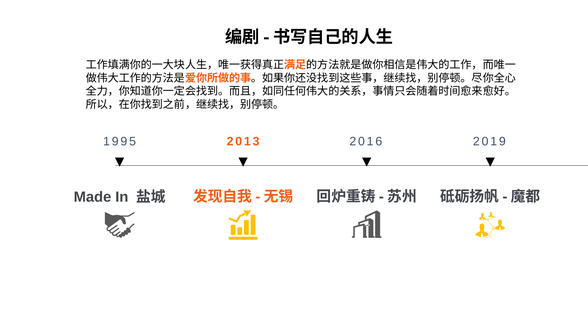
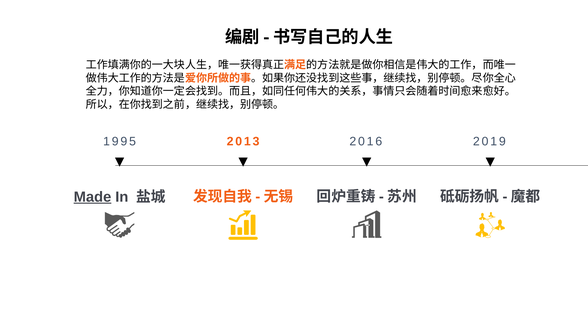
Made underline: none -> present
